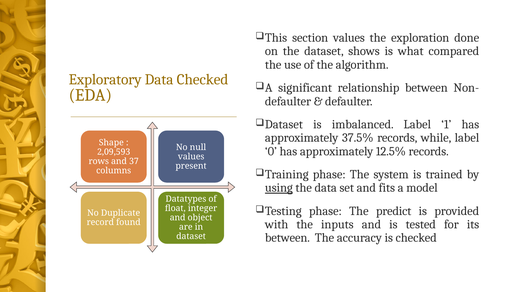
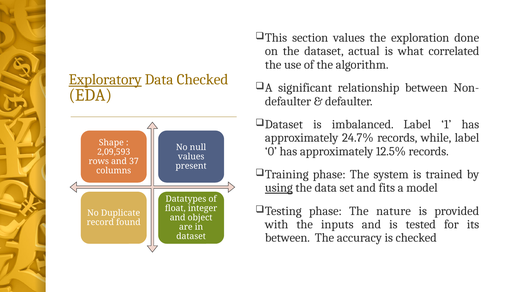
shows: shows -> actual
compared: compared -> correlated
Exploratory underline: none -> present
37.5%: 37.5% -> 24.7%
predict: predict -> nature
